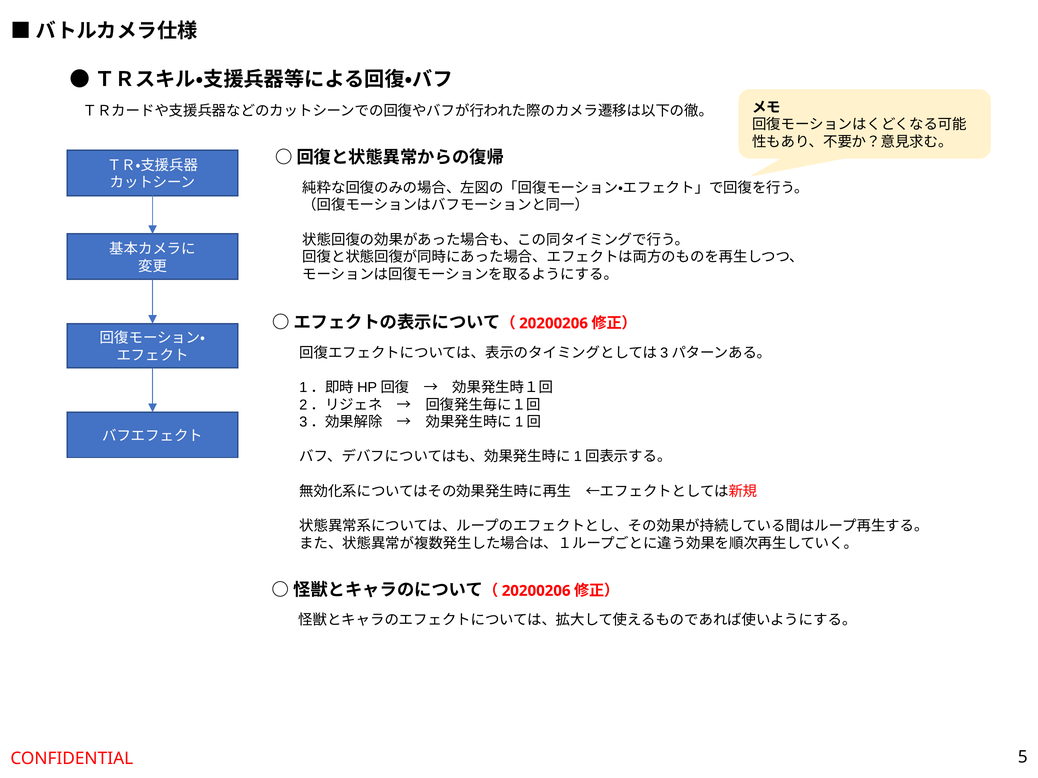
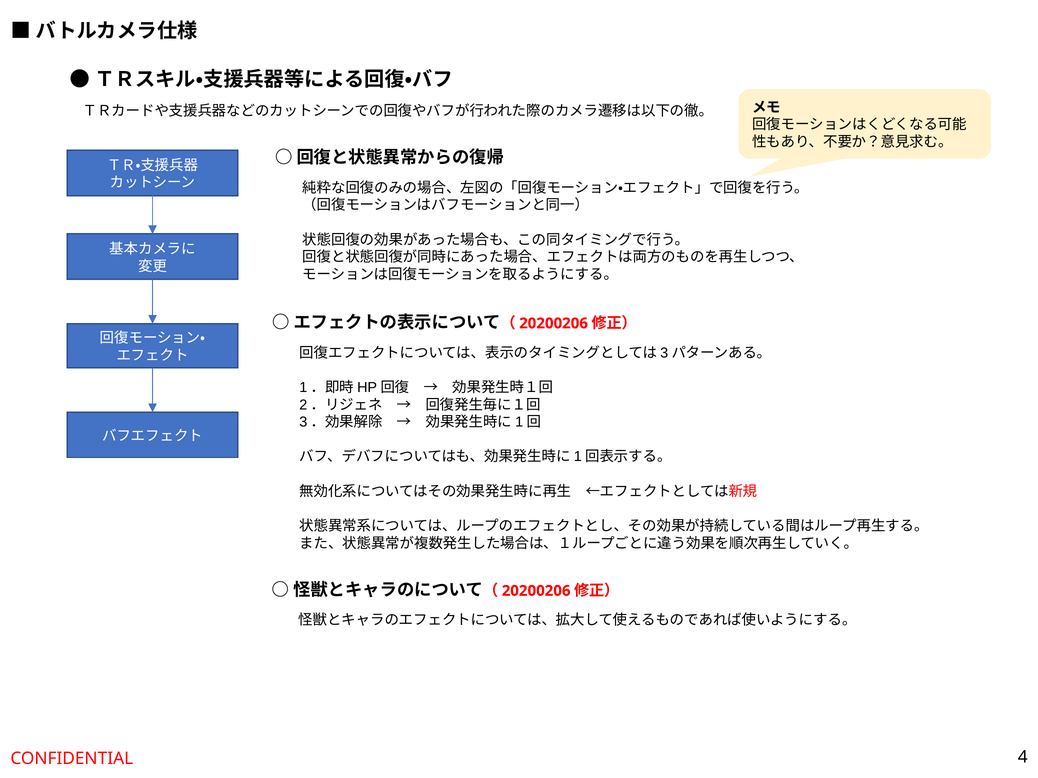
5: 5 -> 4
